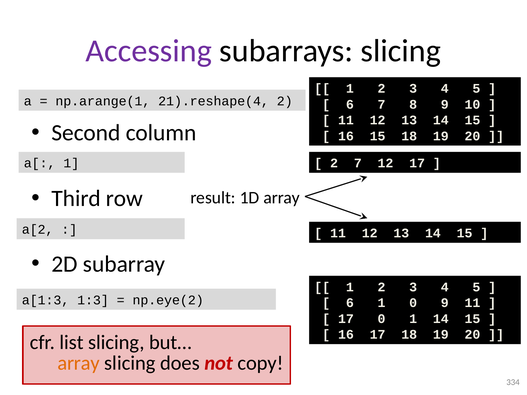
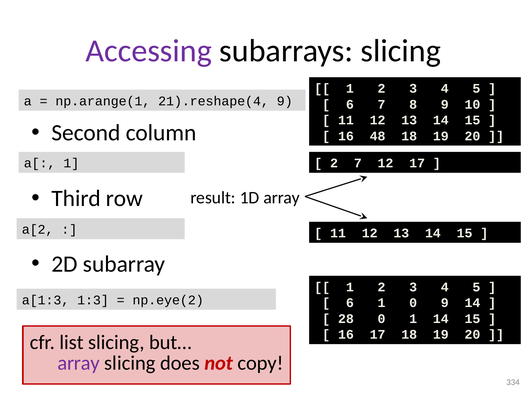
21).reshape(4 2: 2 -> 9
16 15: 15 -> 48
9 11: 11 -> 14
17 at (346, 319): 17 -> 28
array at (79, 363) colour: orange -> purple
